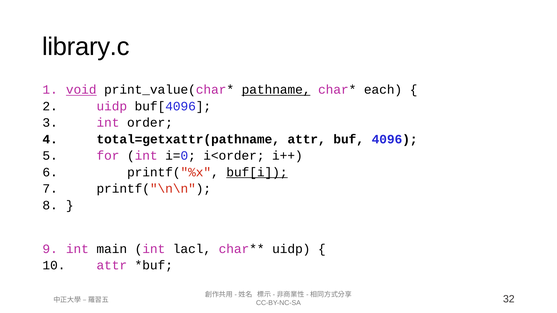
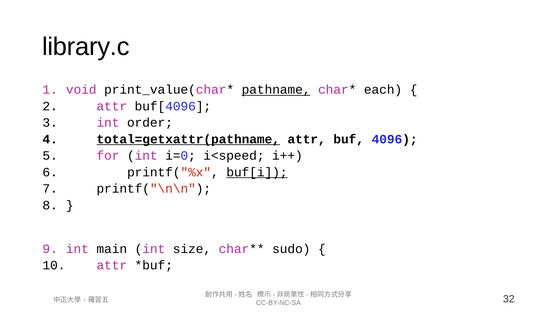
void underline: present -> none
uidp at (112, 106): uidp -> attr
total=getxattr(pathname underline: none -> present
i<order: i<order -> i<speed
lacl: lacl -> size
uidp at (291, 249): uidp -> sudo
